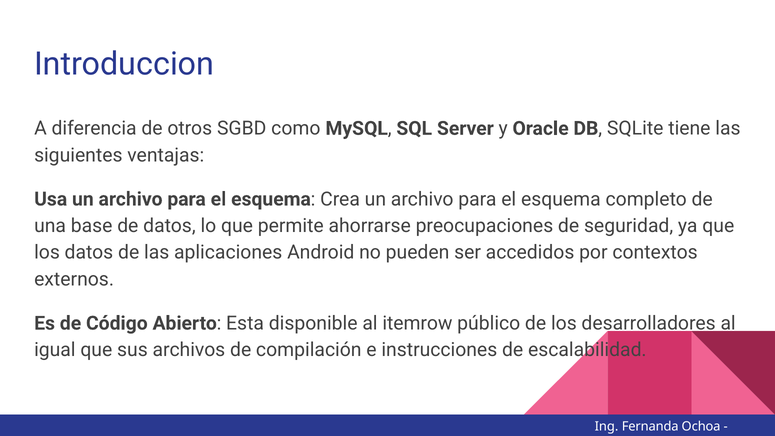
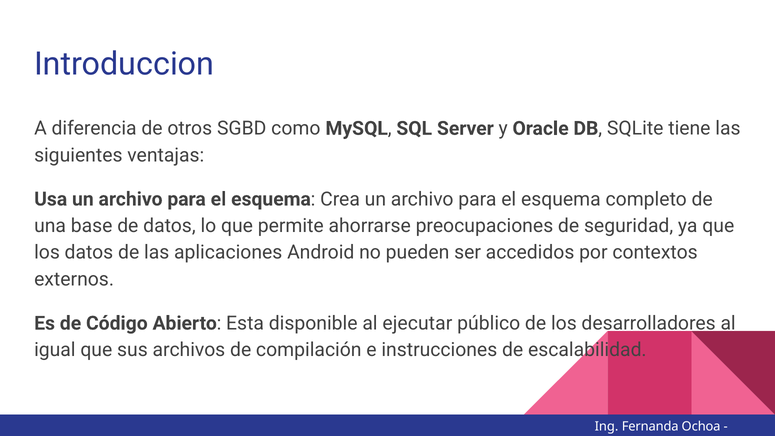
itemrow: itemrow -> ejecutar
